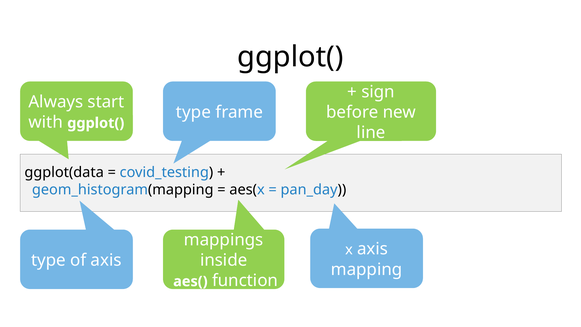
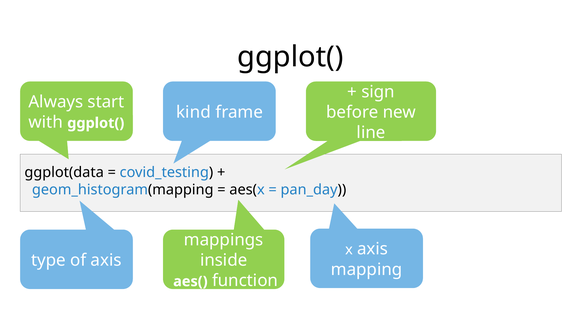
type at (193, 112): type -> kind
